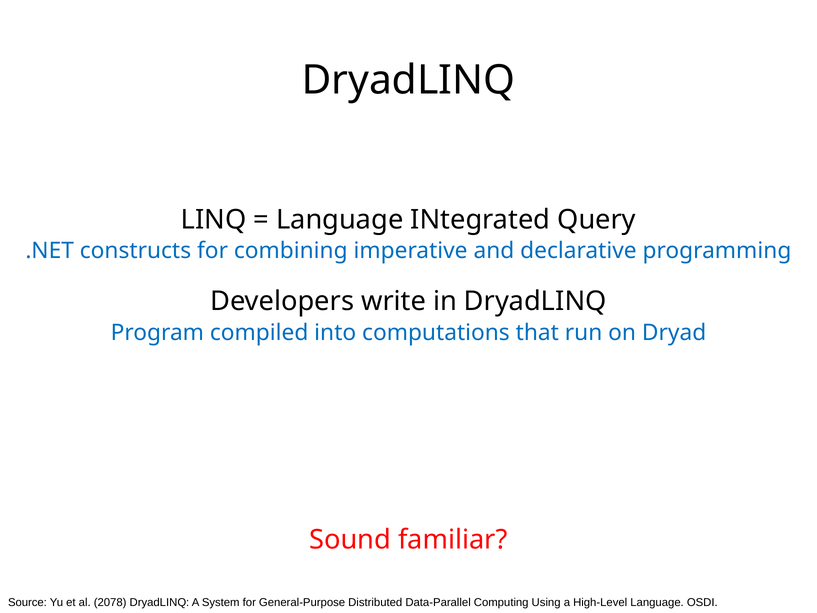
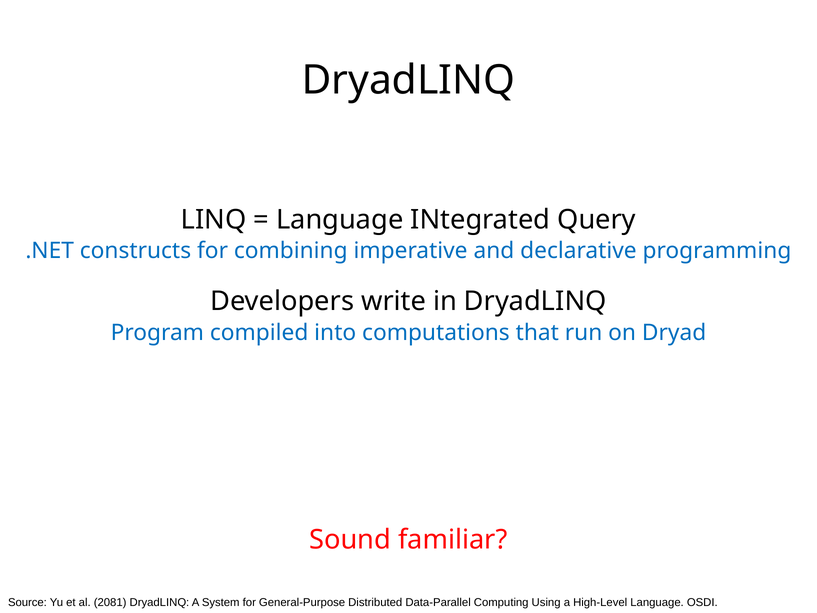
2078: 2078 -> 2081
